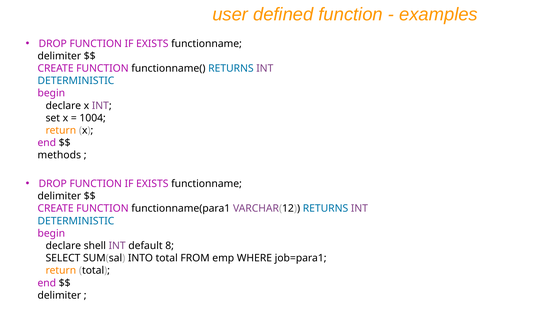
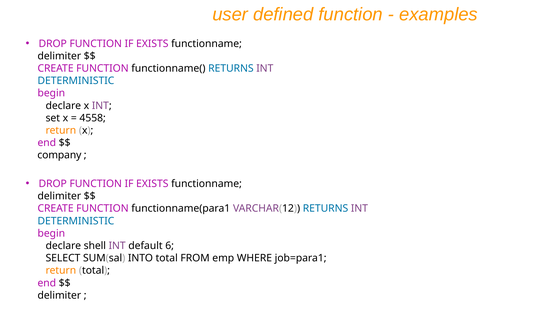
1004: 1004 -> 4558
methods: methods -> company
8: 8 -> 6
